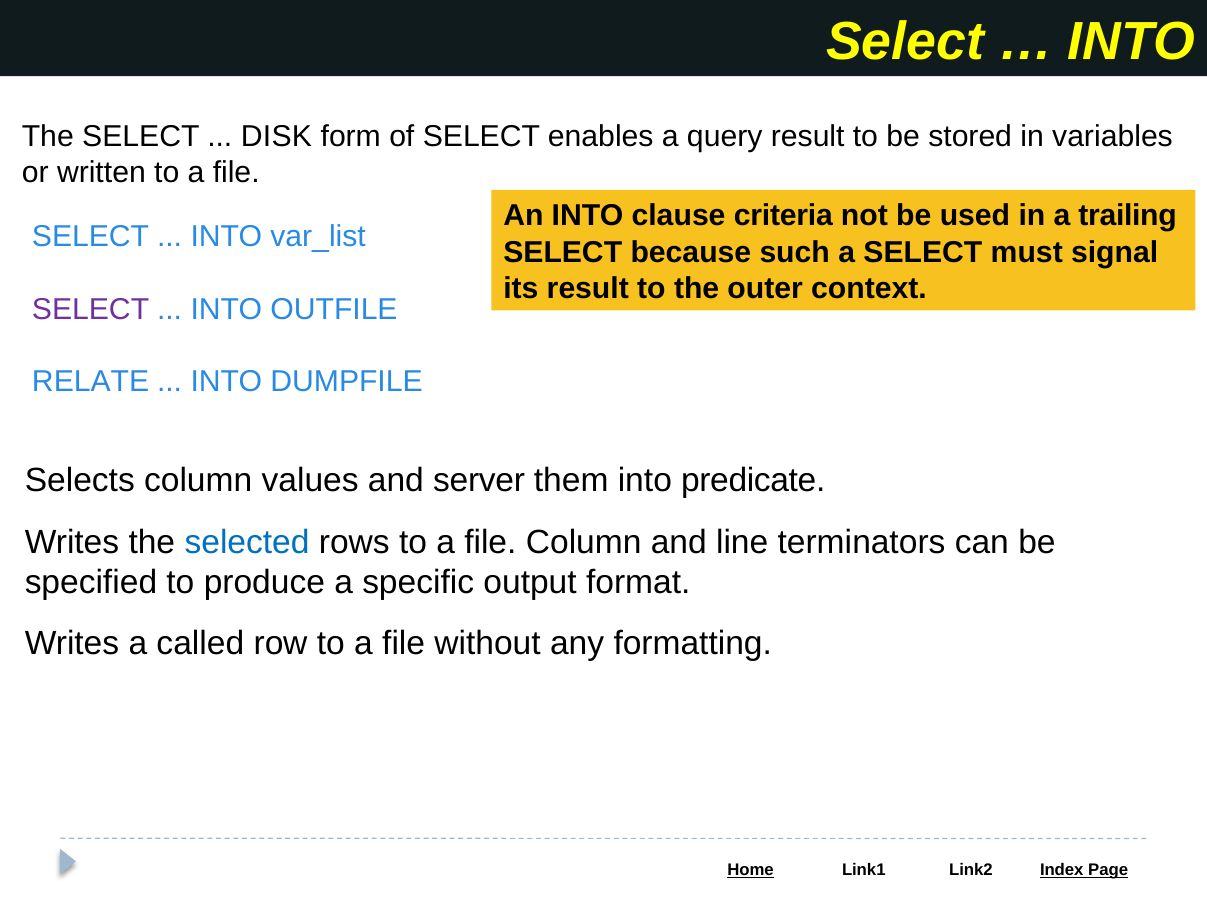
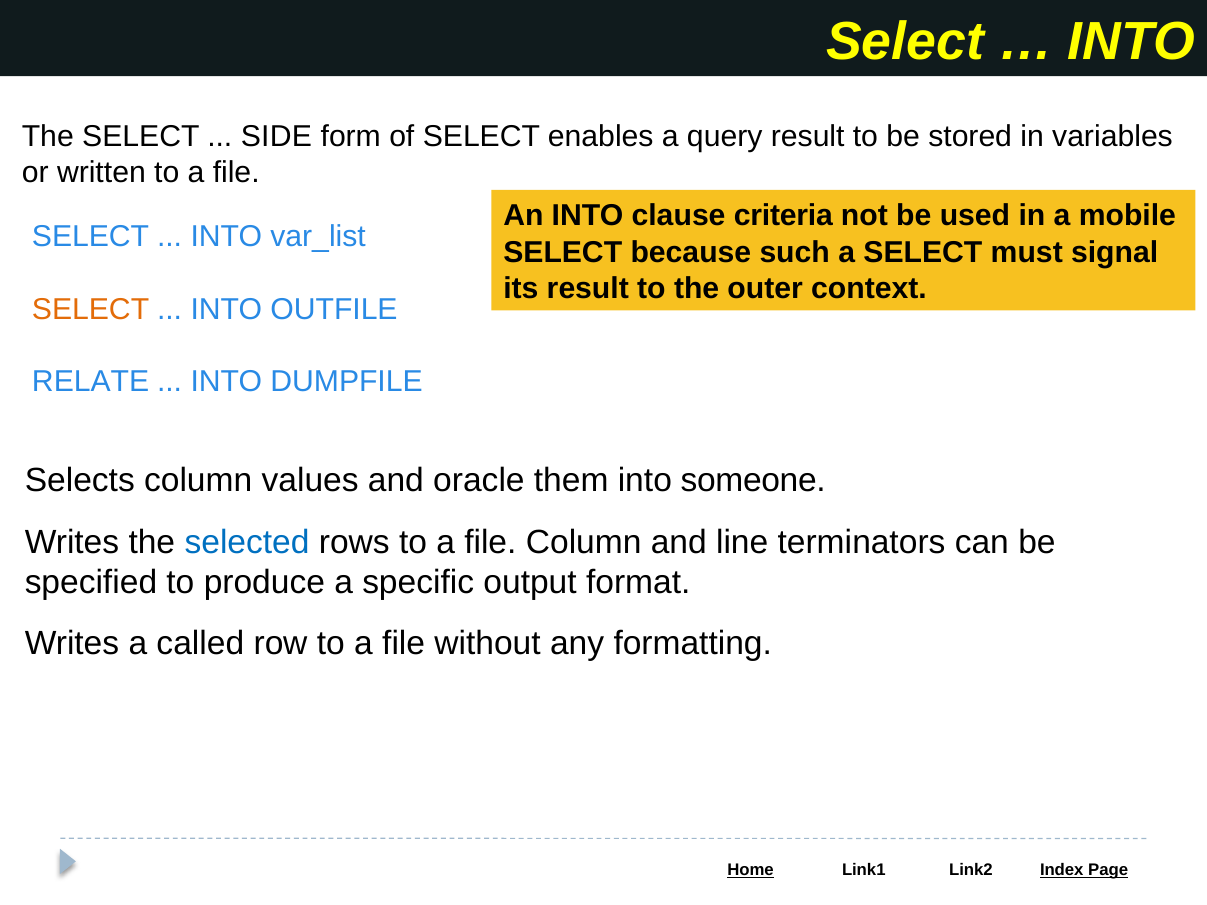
DISK: DISK -> SIDE
trailing: trailing -> mobile
SELECT at (91, 310) colour: purple -> orange
server: server -> oracle
predicate: predicate -> someone
